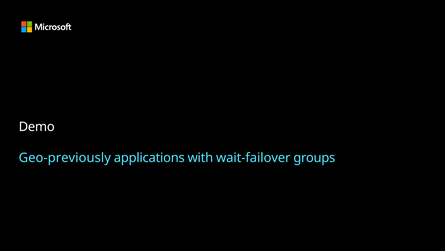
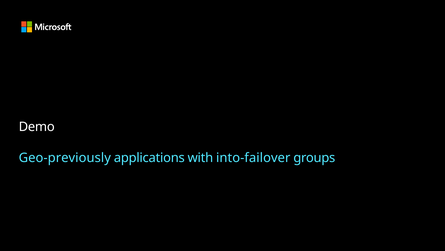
wait-failover: wait-failover -> into-failover
